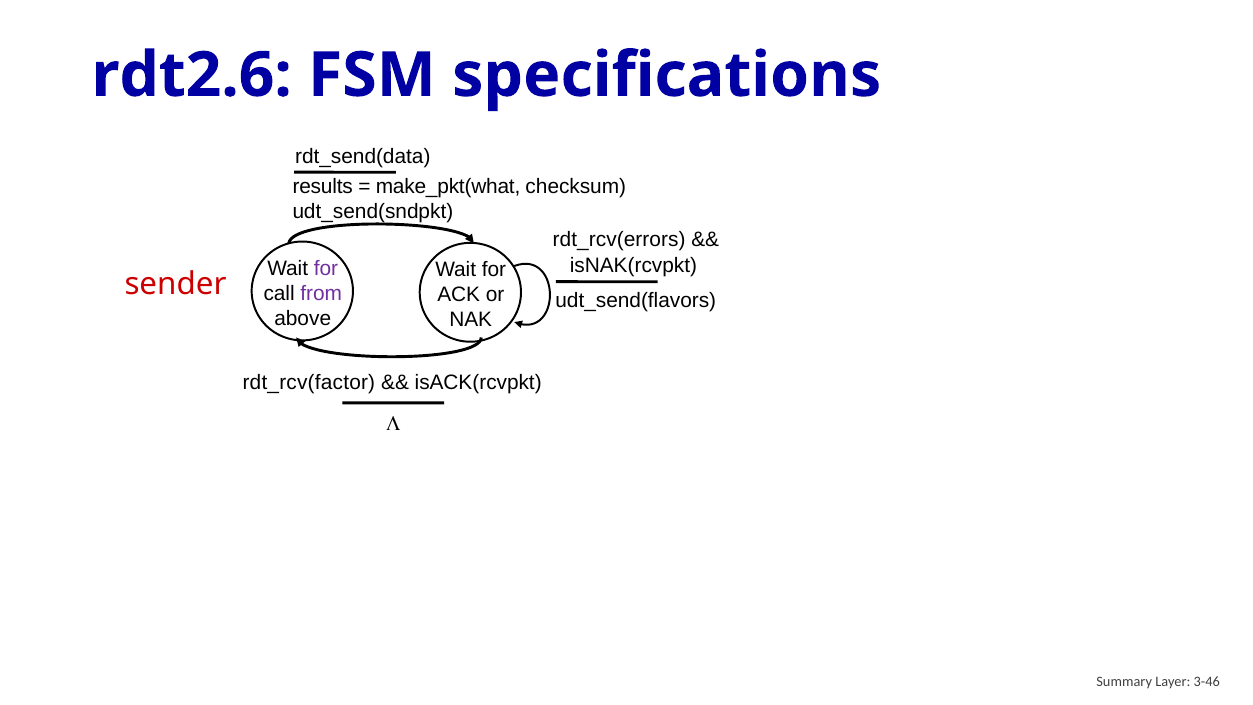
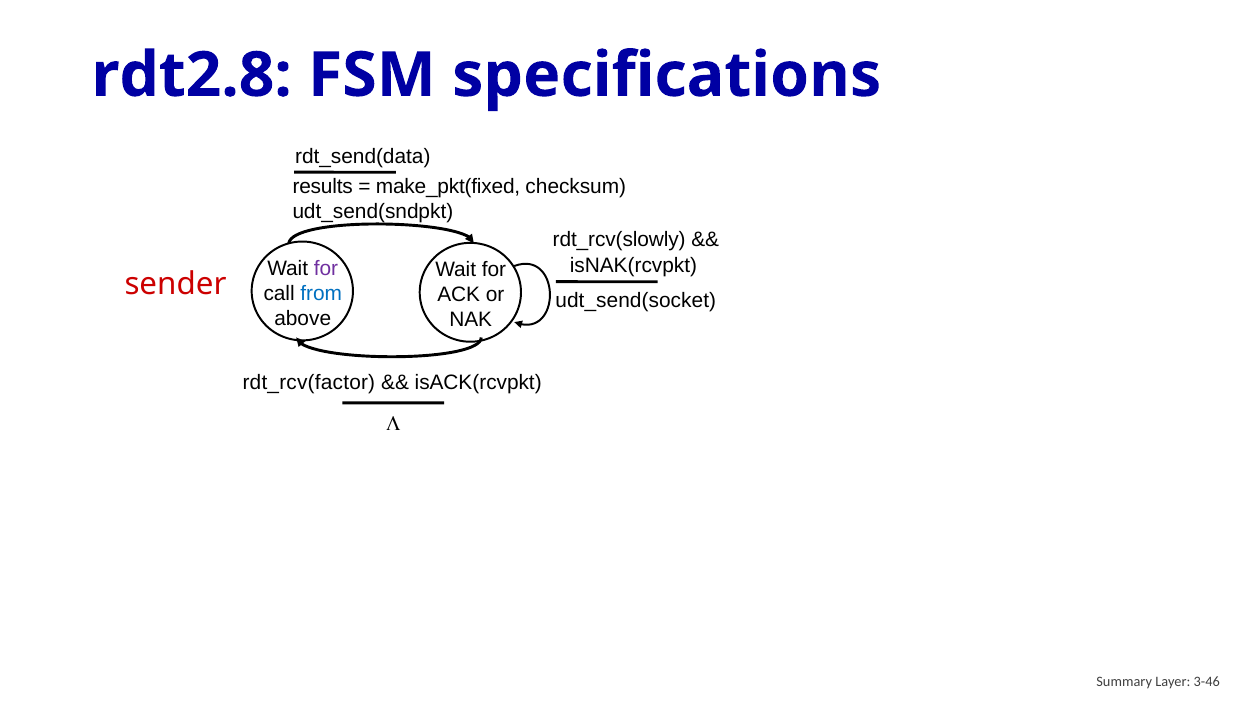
rdt2.6: rdt2.6 -> rdt2.8
make_pkt(what: make_pkt(what -> make_pkt(fixed
rdt_rcv(errors: rdt_rcv(errors -> rdt_rcv(slowly
from at (321, 294) colour: purple -> blue
udt_send(flavors: udt_send(flavors -> udt_send(socket
